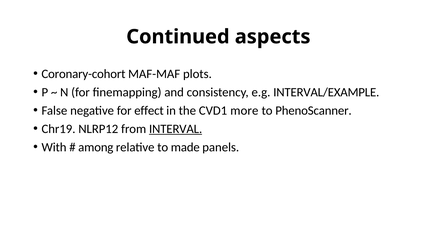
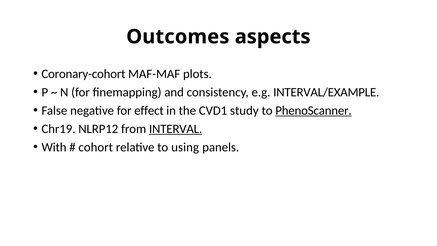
Continued: Continued -> Outcomes
more: more -> study
PhenoScanner underline: none -> present
among: among -> cohort
made: made -> using
